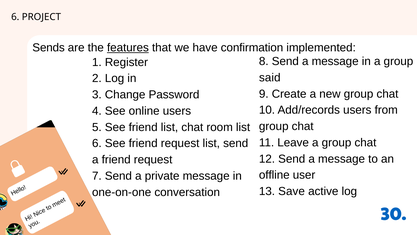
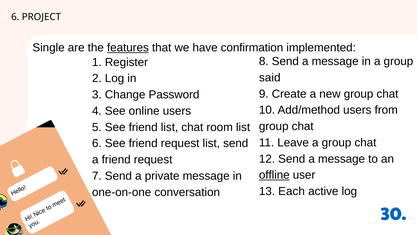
Sends: Sends -> Single
Add/records: Add/records -> Add/method
offline underline: none -> present
Save: Save -> Each
